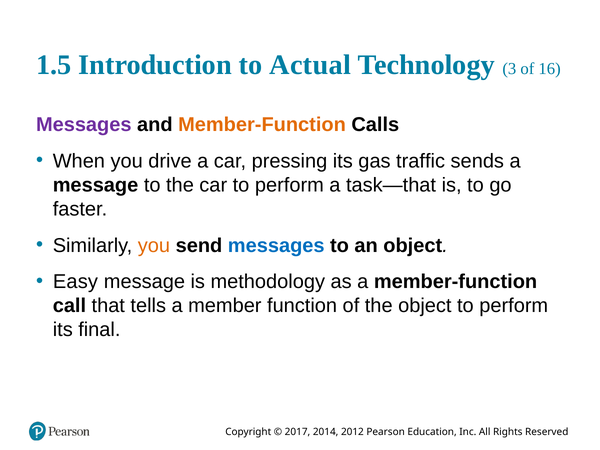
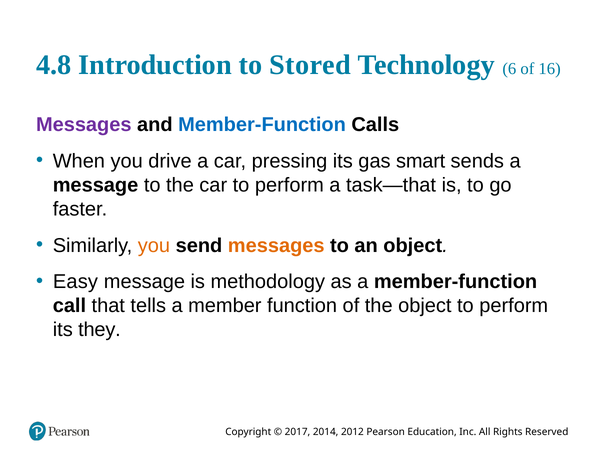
1.5: 1.5 -> 4.8
Actual: Actual -> Stored
3: 3 -> 6
Member-Function at (262, 124) colour: orange -> blue
traffic: traffic -> smart
messages at (276, 245) colour: blue -> orange
final: final -> they
